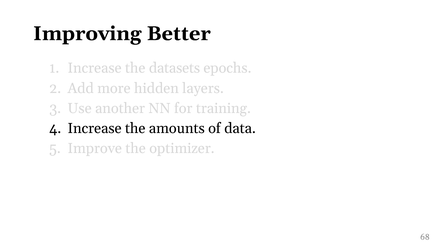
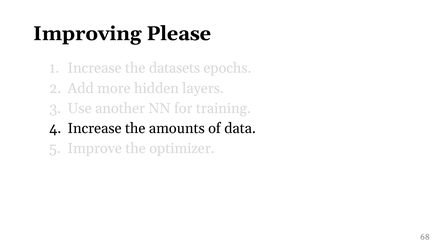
Better: Better -> Please
